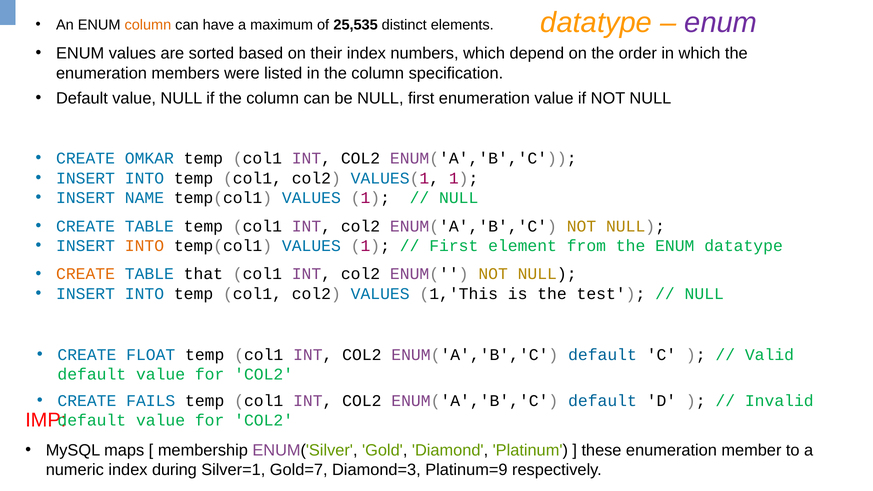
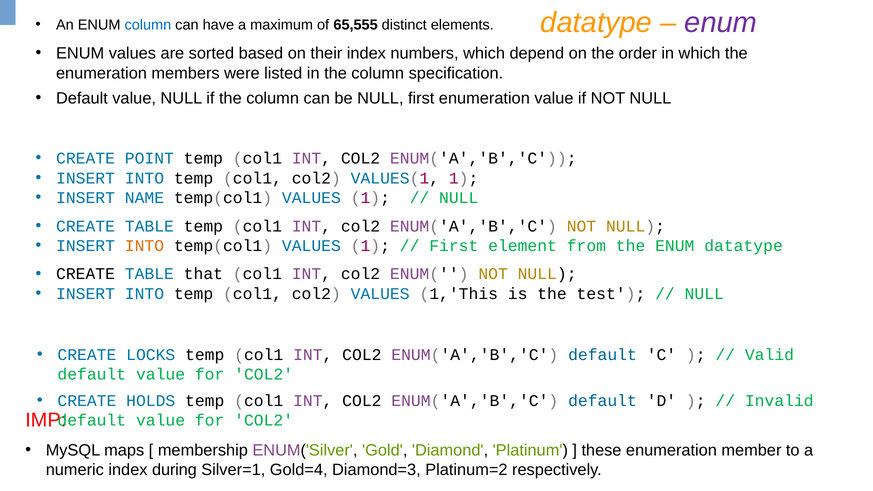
column at (148, 25) colour: orange -> blue
25,535: 25,535 -> 65,555
OMKAR: OMKAR -> POINT
CREATE at (86, 274) colour: orange -> black
FLOAT: FLOAT -> LOCKS
FAILS: FAILS -> HOLDS
Gold=7: Gold=7 -> Gold=4
Platinum=9: Platinum=9 -> Platinum=2
